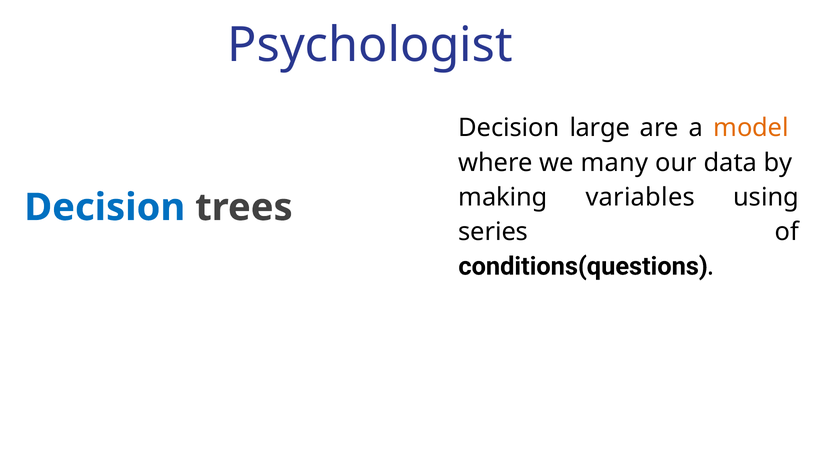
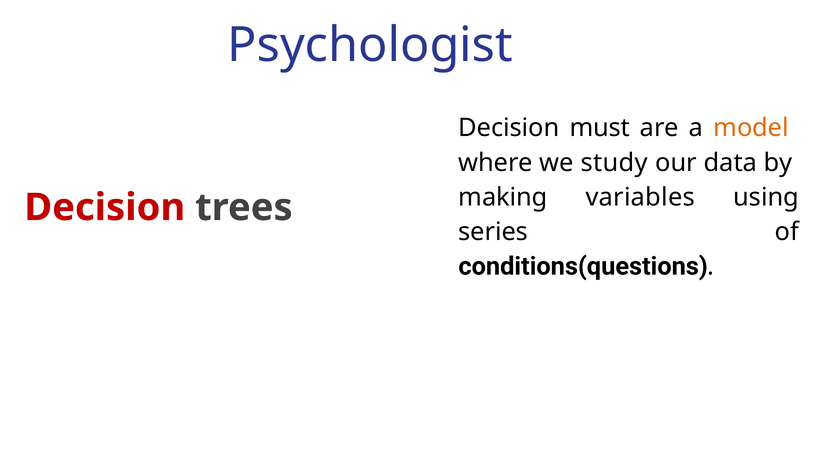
large: large -> must
many: many -> study
Decision at (105, 207) colour: blue -> red
